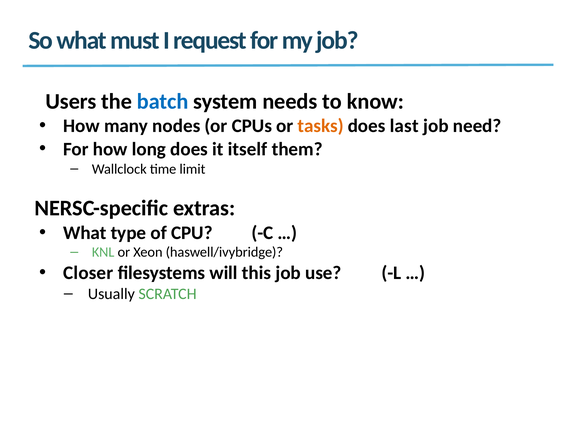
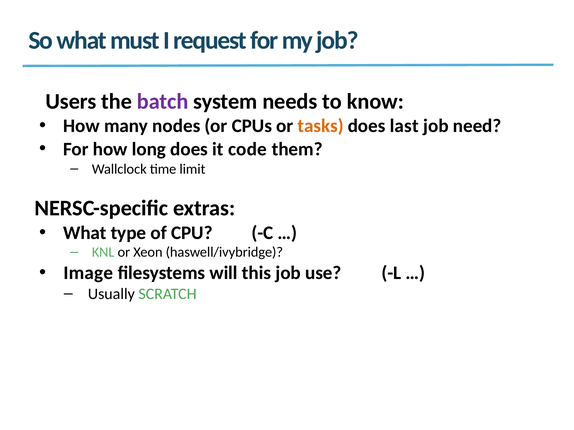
batch colour: blue -> purple
itself: itself -> code
Closer: Closer -> Image
